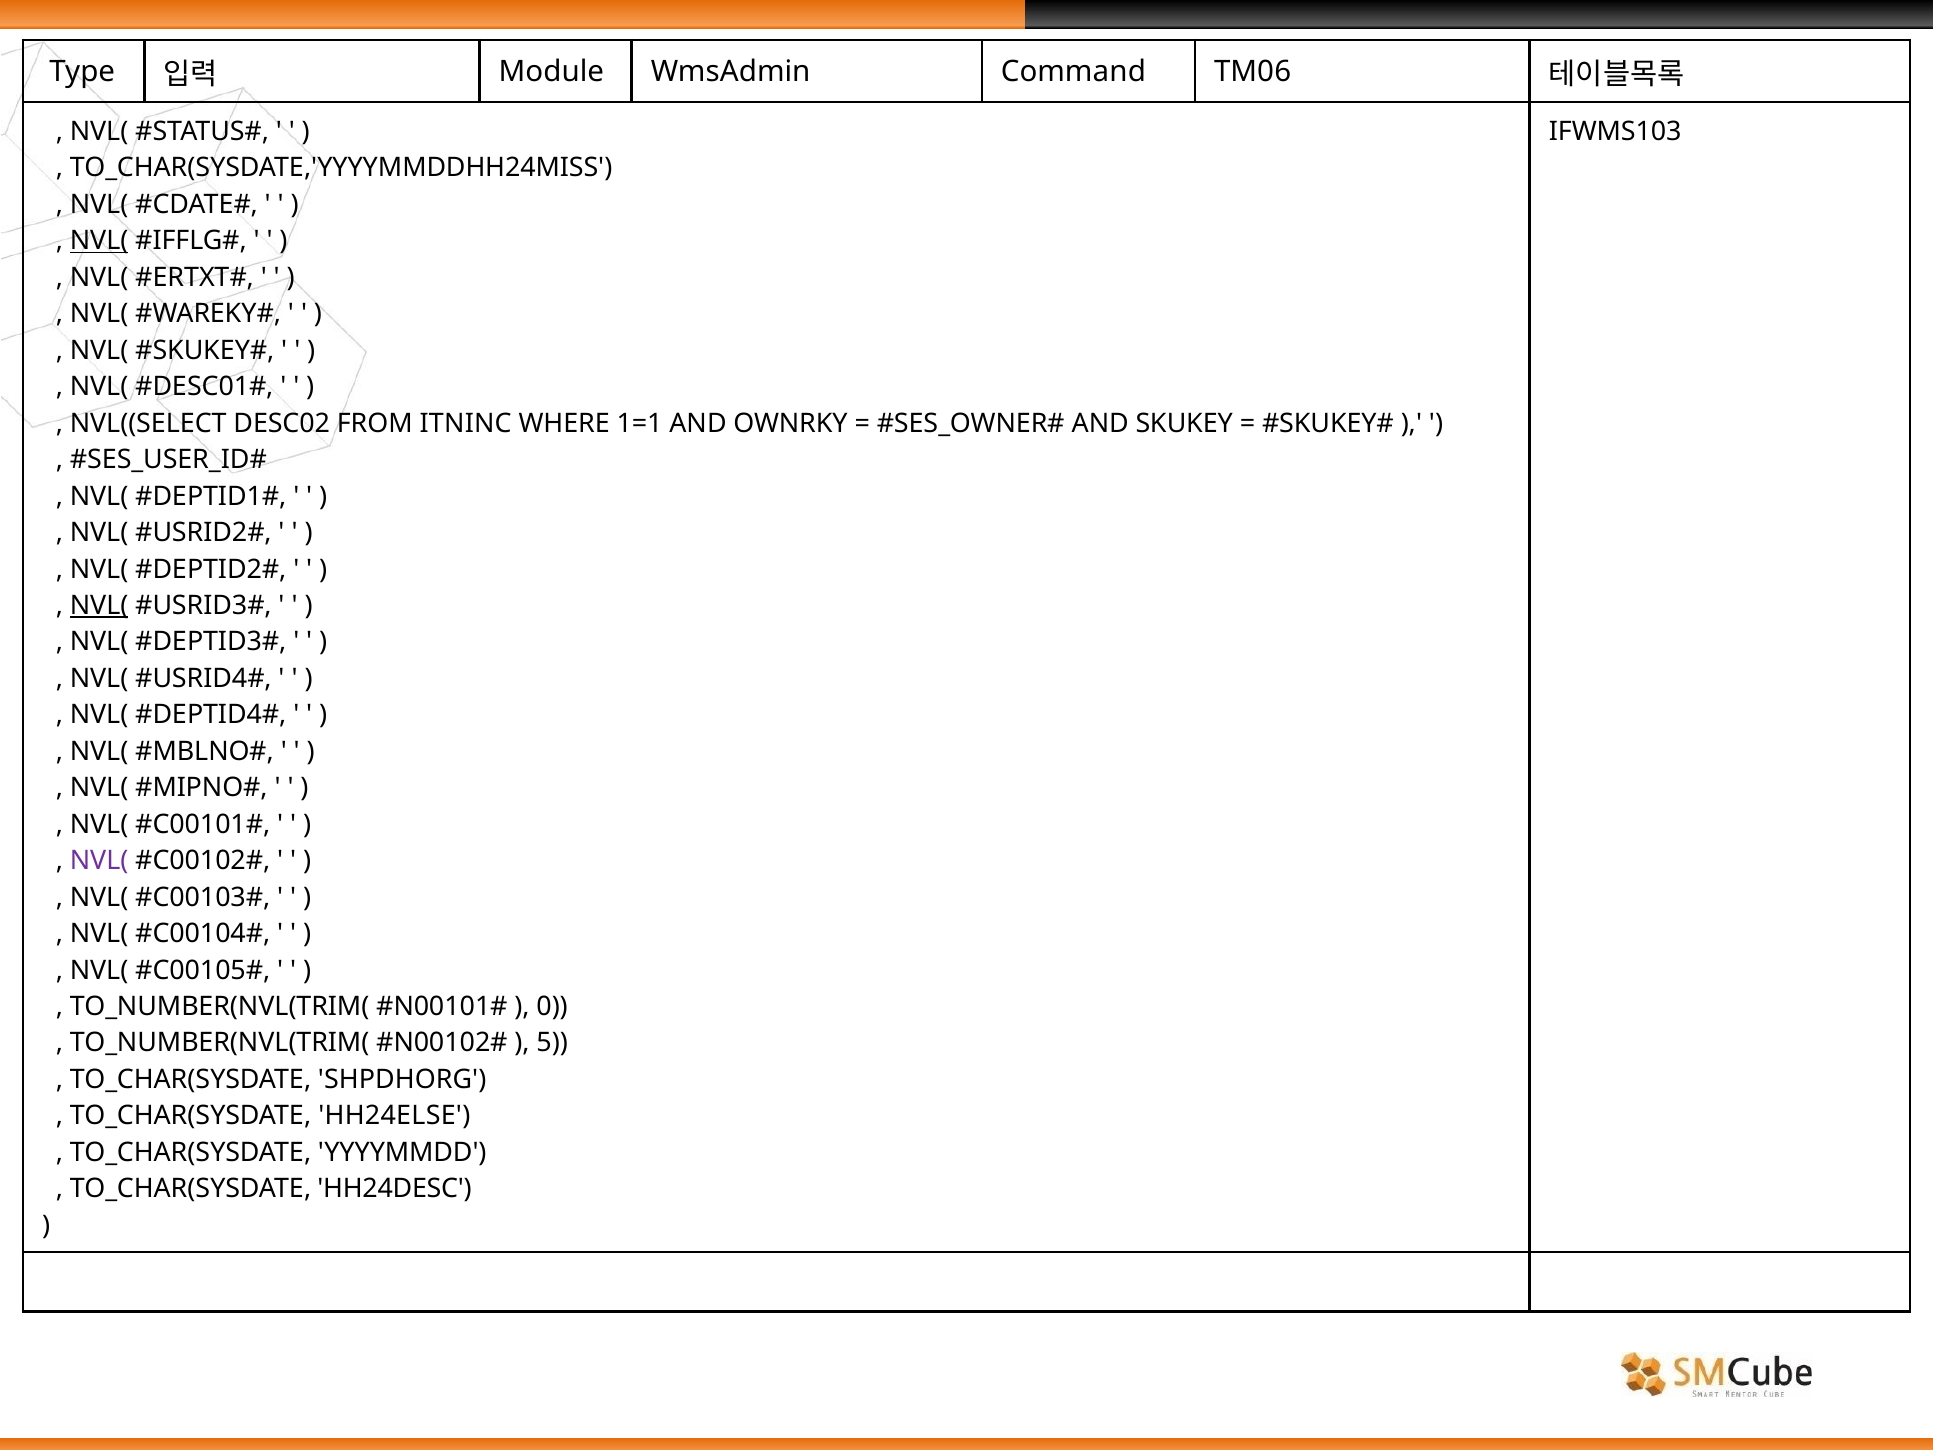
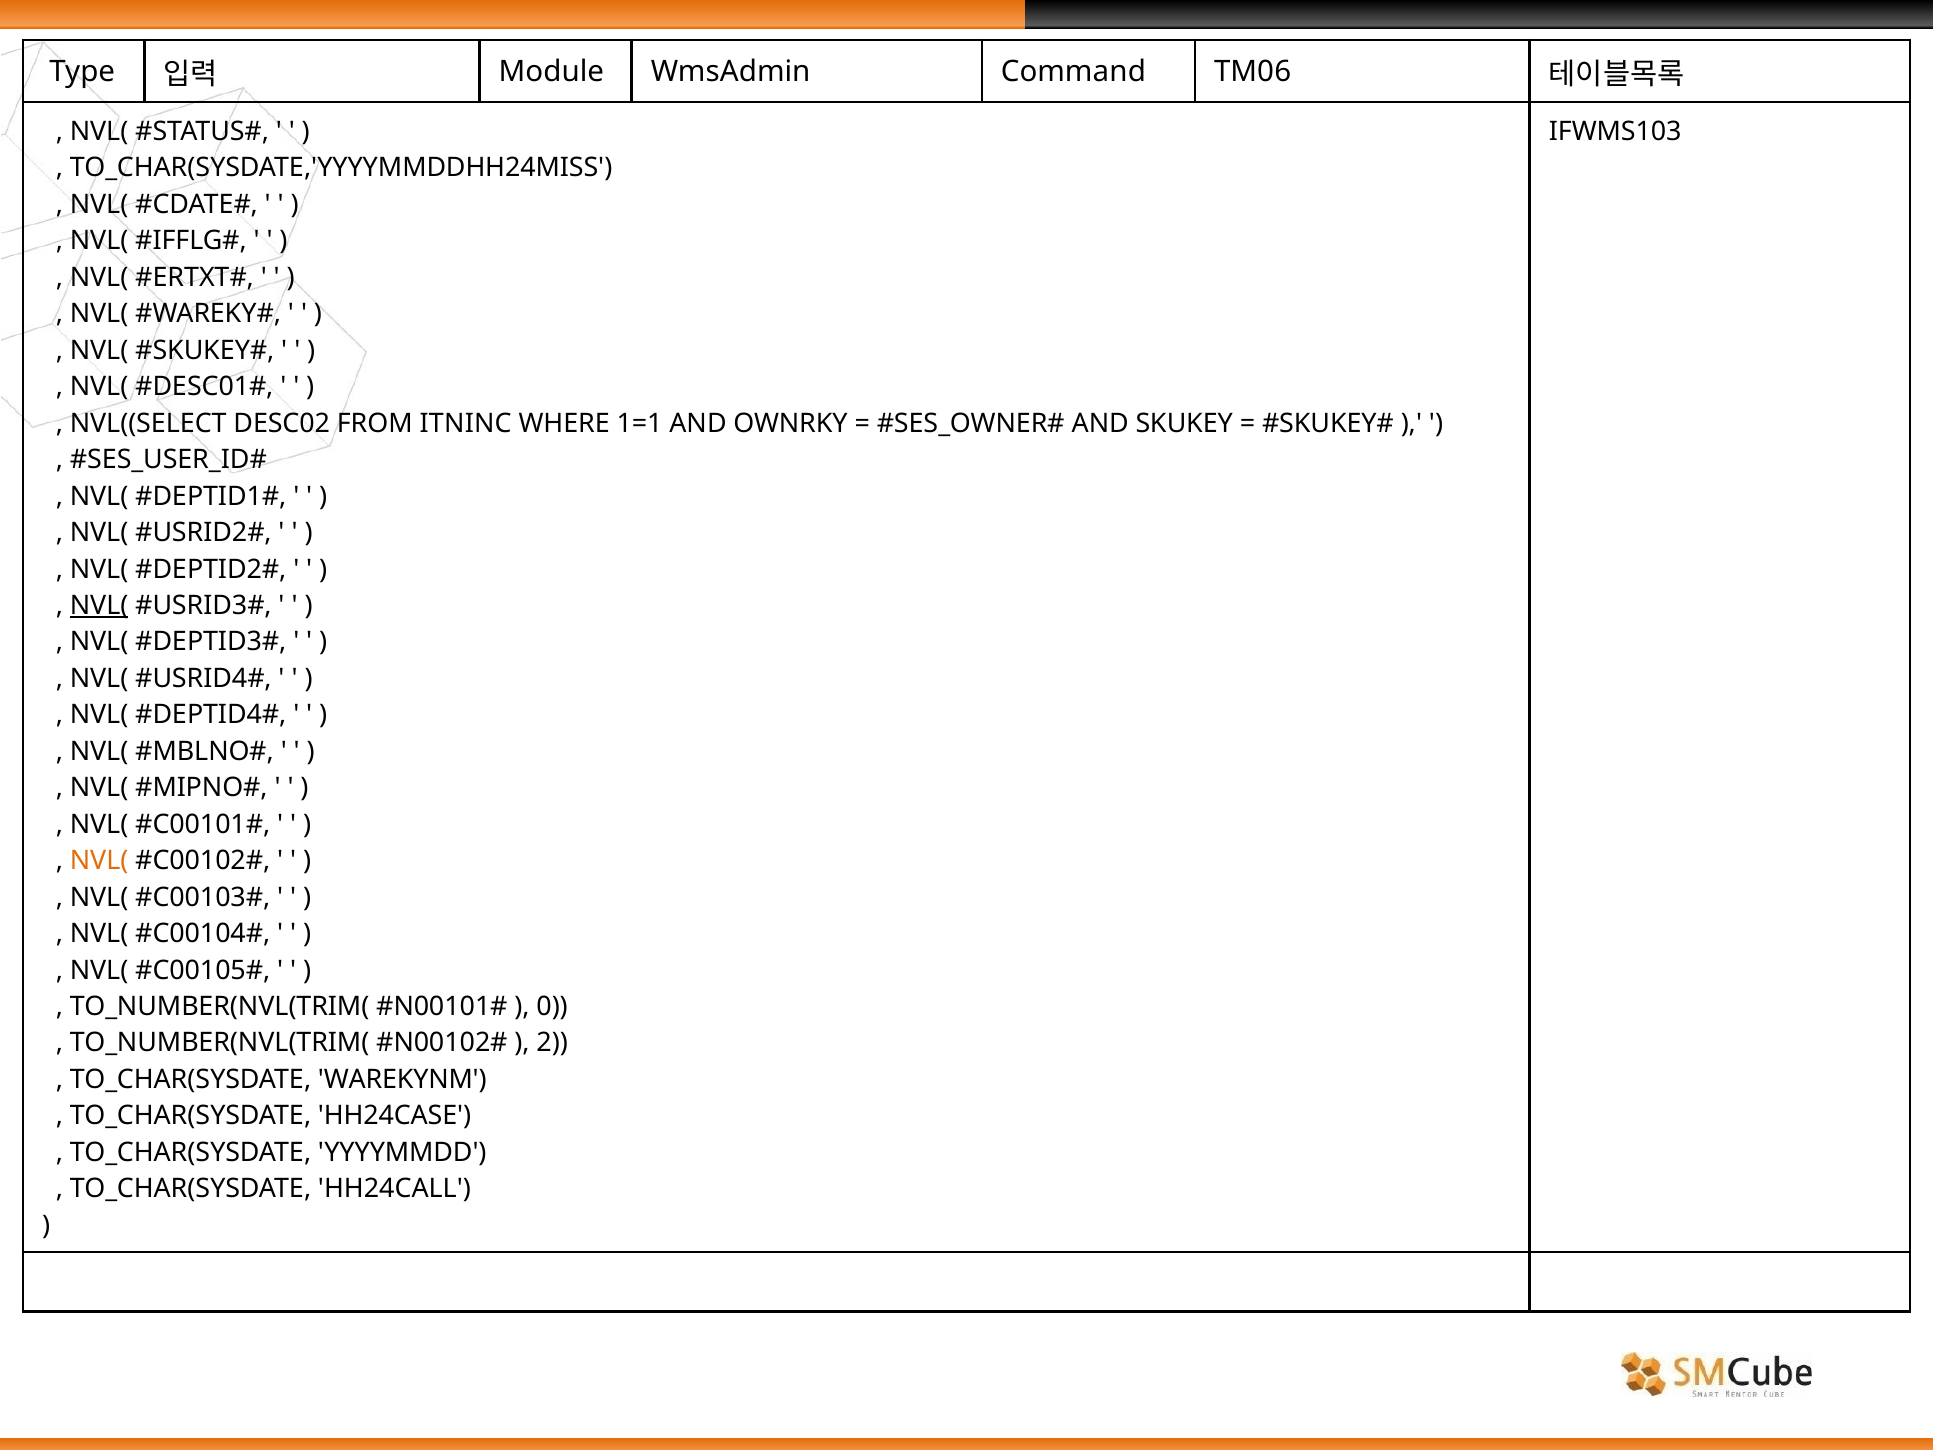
NVL( at (99, 241) underline: present -> none
NVL( at (99, 861) colour: purple -> orange
5: 5 -> 2
SHPDHORG: SHPDHORG -> WAREKYNM
HH24ELSE: HH24ELSE -> HH24CASE
HH24DESC: HH24DESC -> HH24CALL
